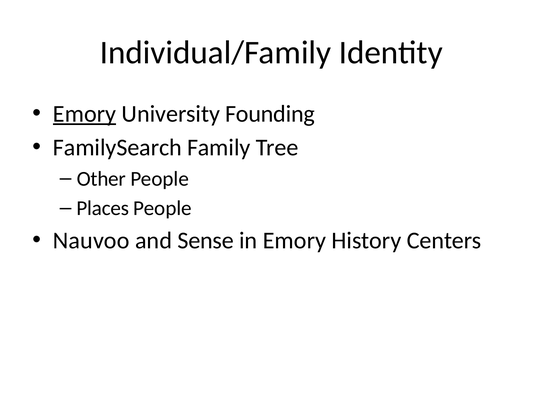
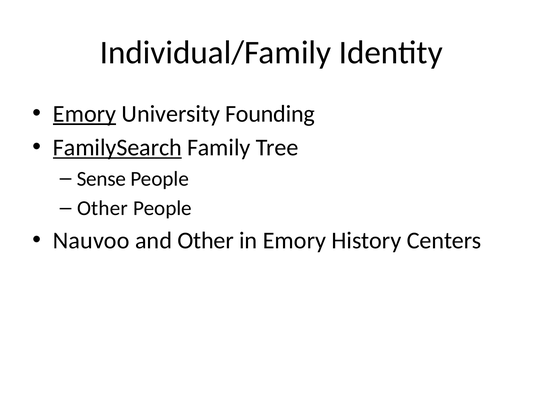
FamilySearch underline: none -> present
Other: Other -> Sense
Places at (103, 208): Places -> Other
and Sense: Sense -> Other
